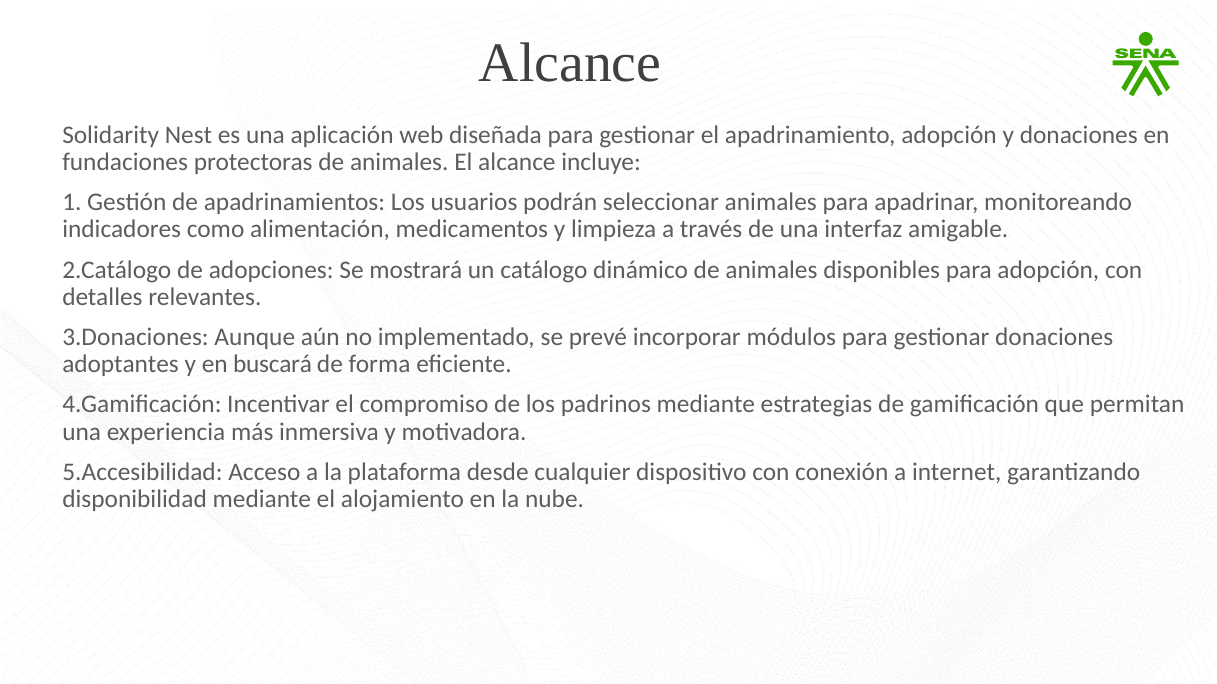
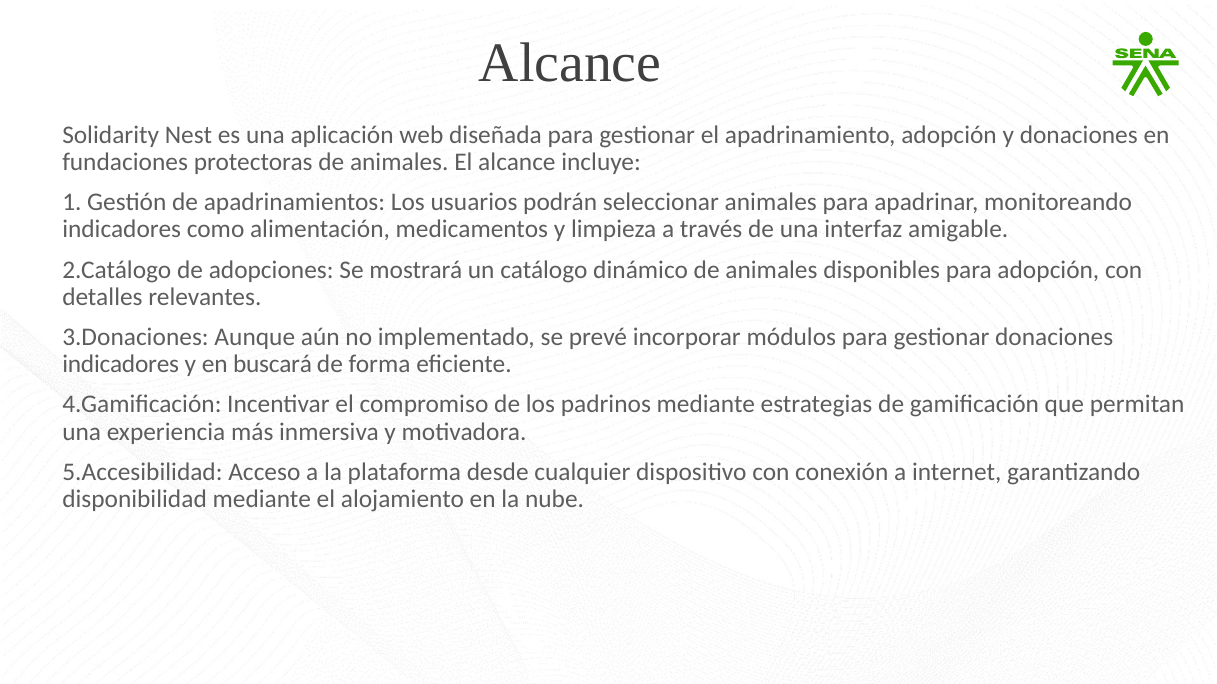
adoptantes at (121, 365): adoptantes -> indicadores
